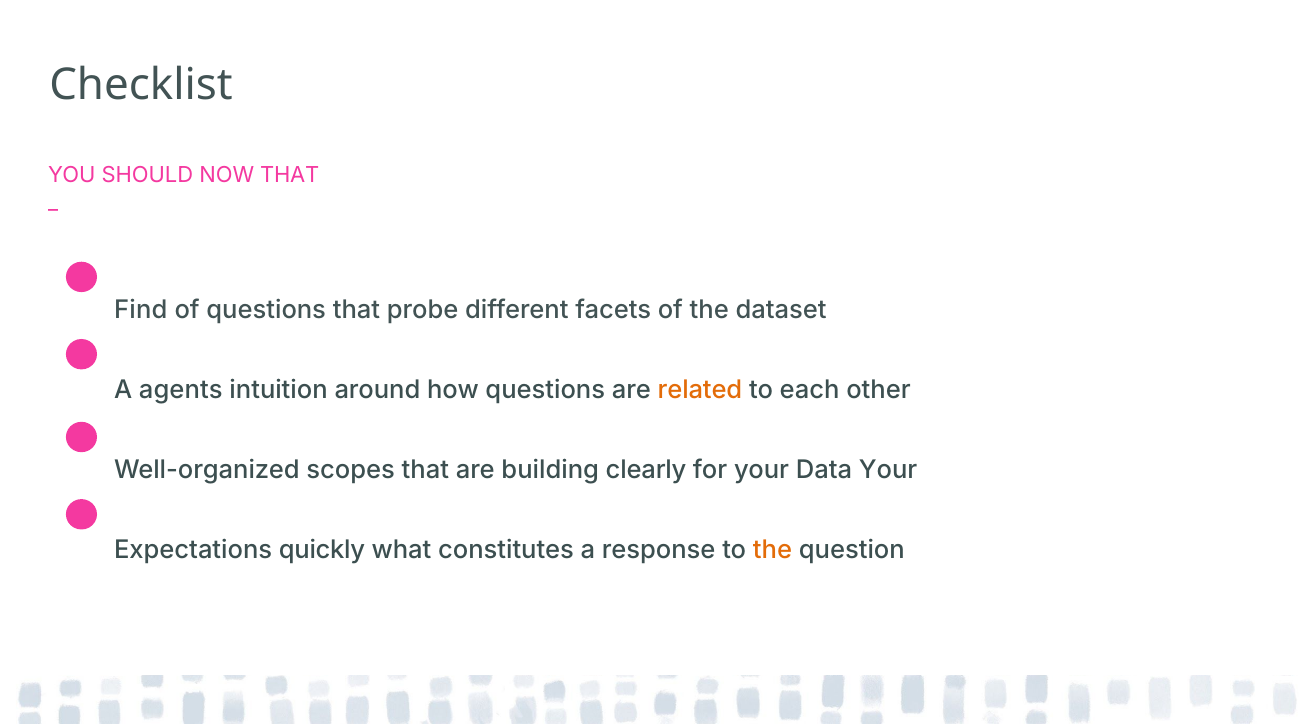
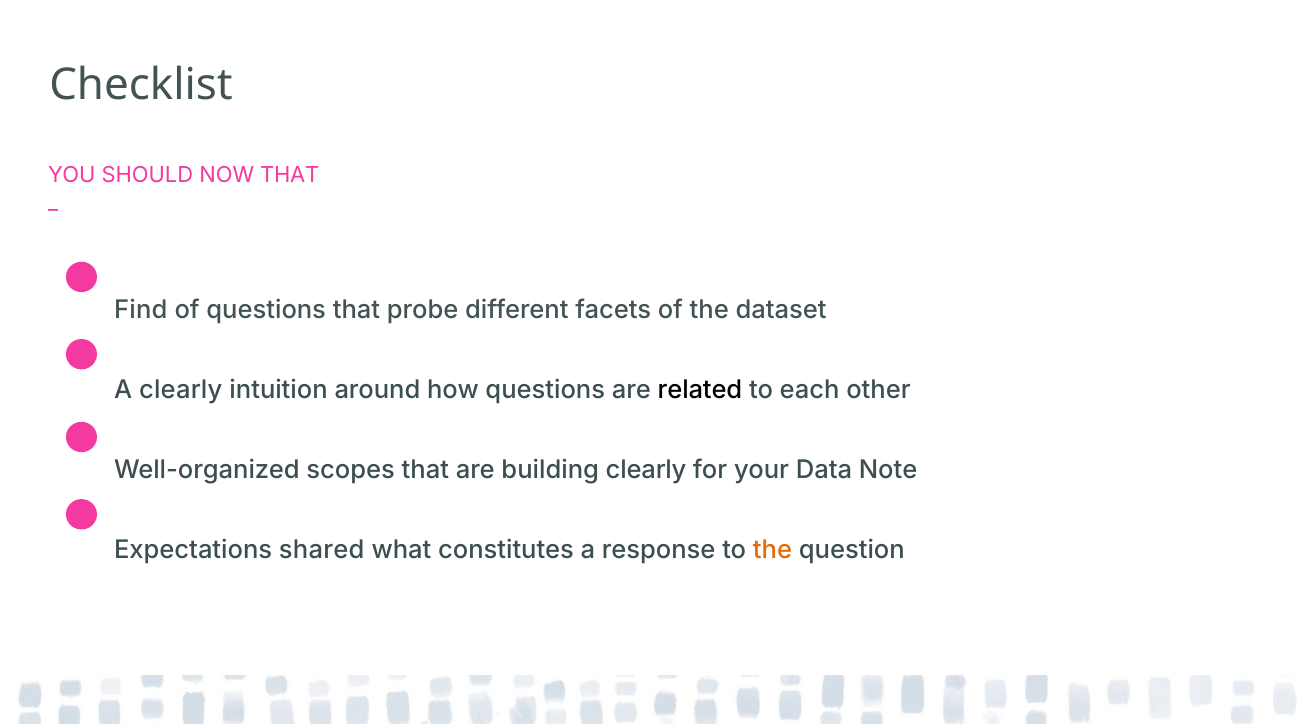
A agents: agents -> clearly
related colour: orange -> black
Data Your: Your -> Note
quickly: quickly -> shared
